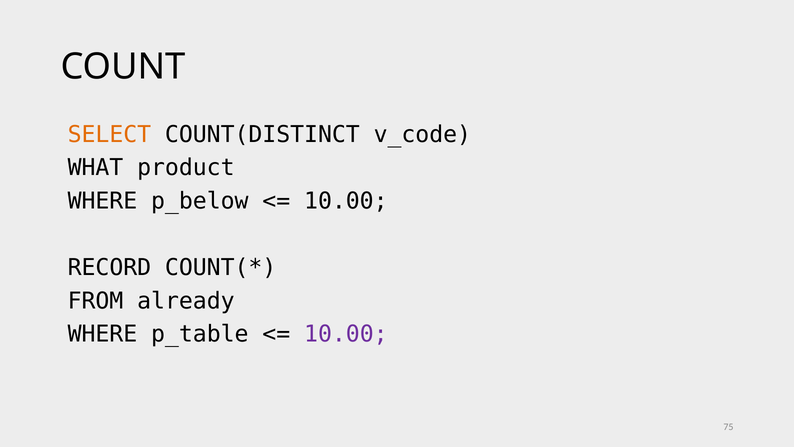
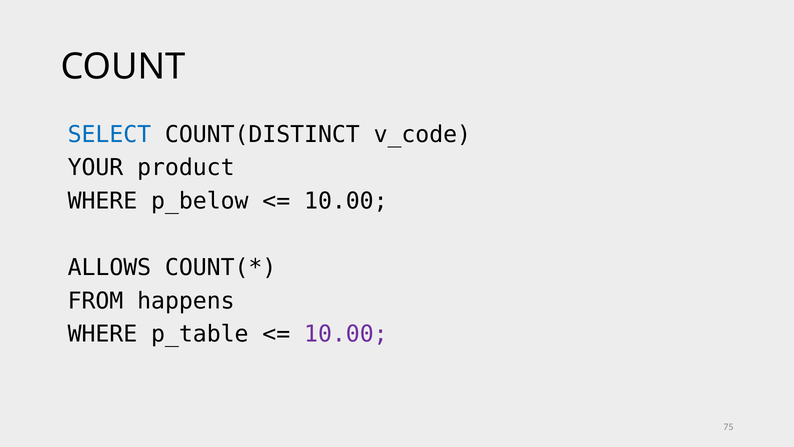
SELECT colour: orange -> blue
WHAT: WHAT -> YOUR
RECORD: RECORD -> ALLOWS
already: already -> happens
